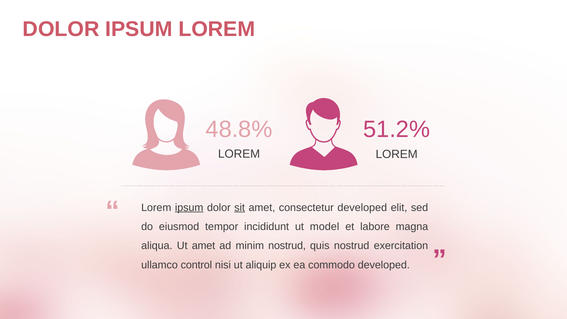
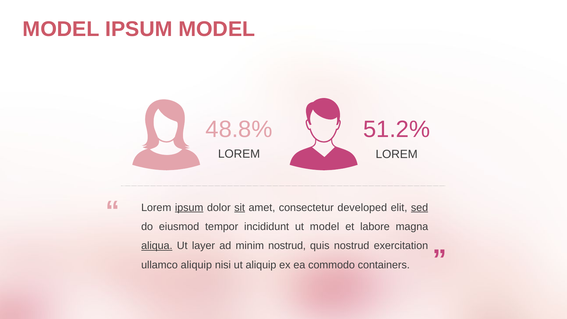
DOLOR at (61, 29): DOLOR -> MODEL
IPSUM LOREM: LOREM -> MODEL
sed underline: none -> present
aliqua underline: none -> present
Ut amet: amet -> layer
ullamco control: control -> aliquip
commodo developed: developed -> containers
